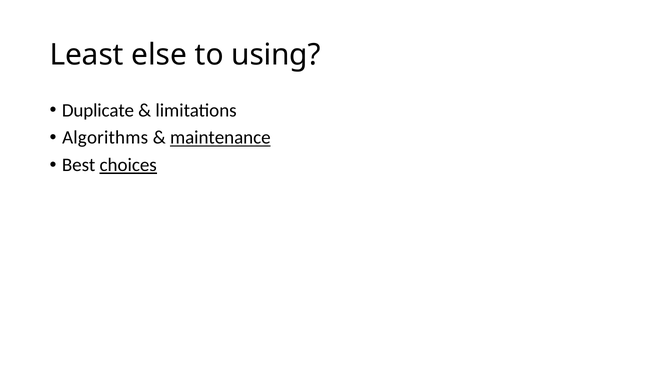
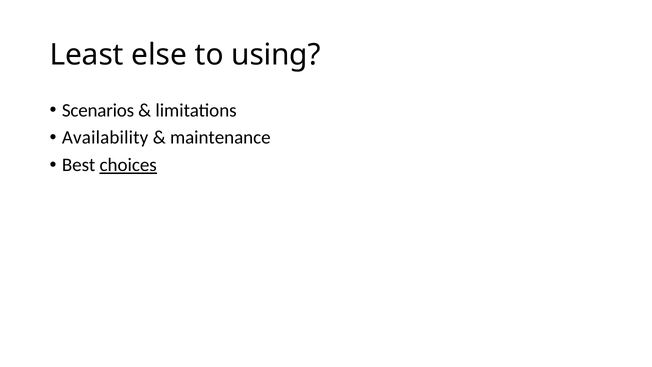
Duplicate: Duplicate -> Scenarios
Algorithms: Algorithms -> Availability
maintenance underline: present -> none
